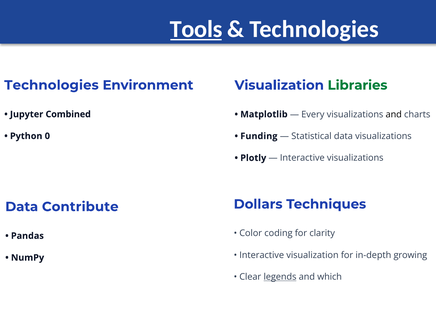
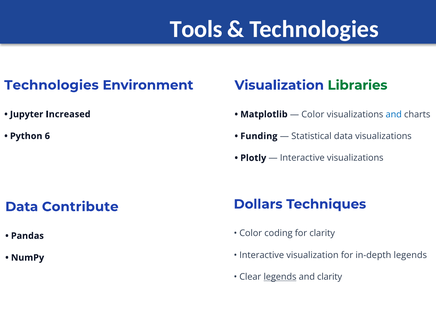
Tools underline: present -> none
Combined: Combined -> Increased
Every at (313, 114): Every -> Color
and at (394, 114) colour: black -> blue
0: 0 -> 6
in-depth growing: growing -> legends
and which: which -> clarity
